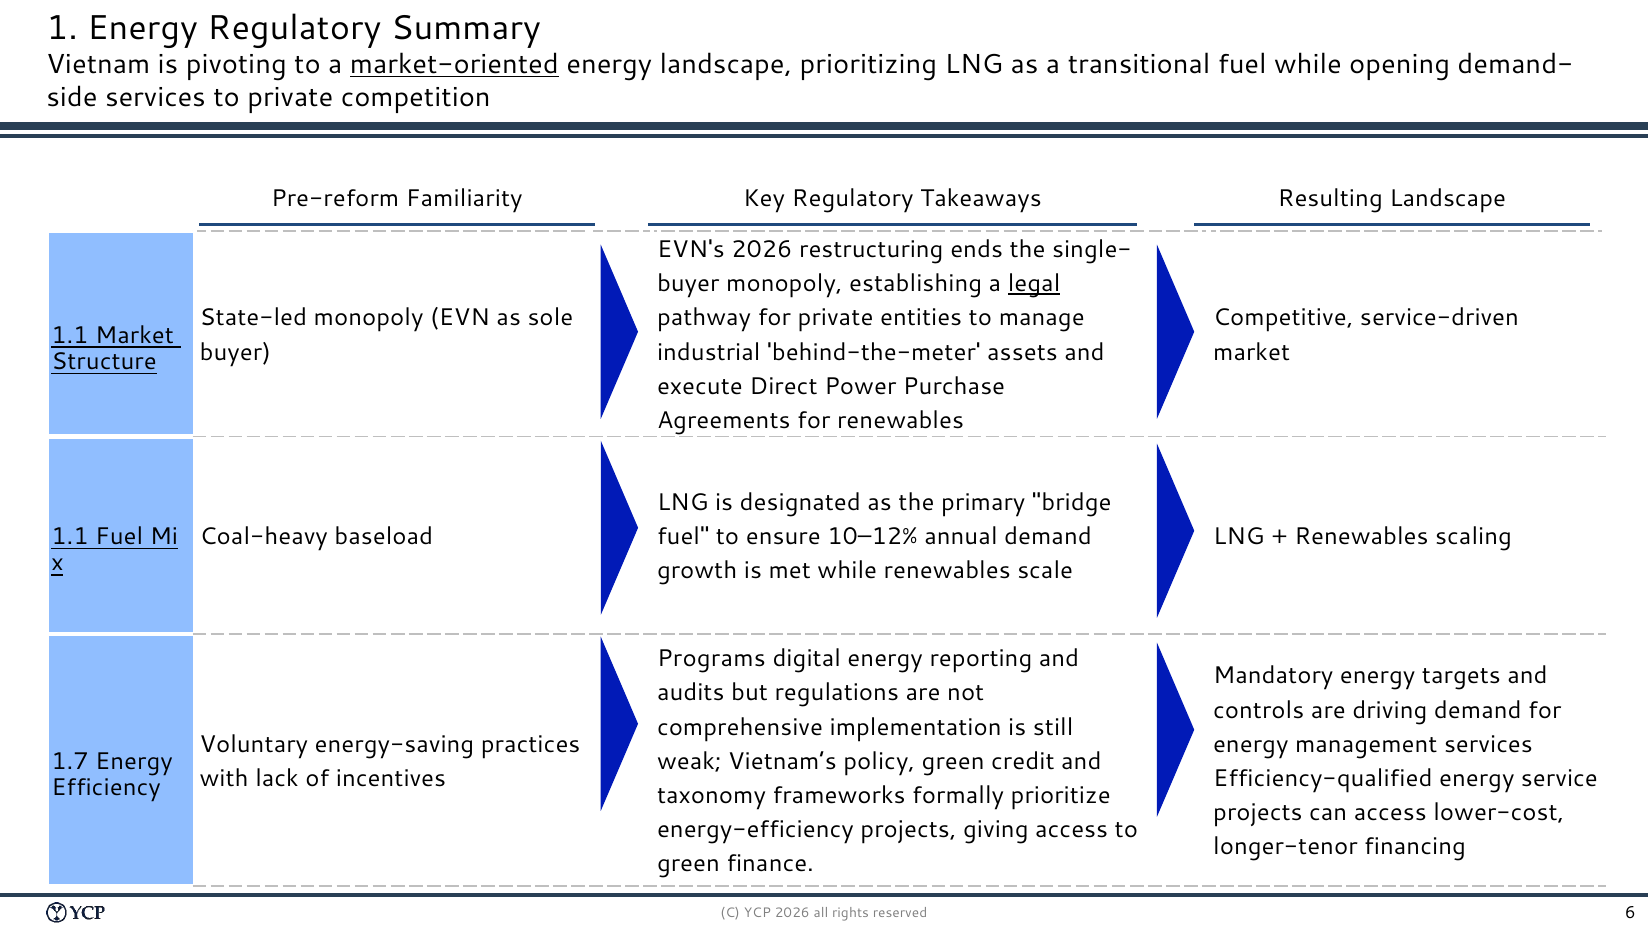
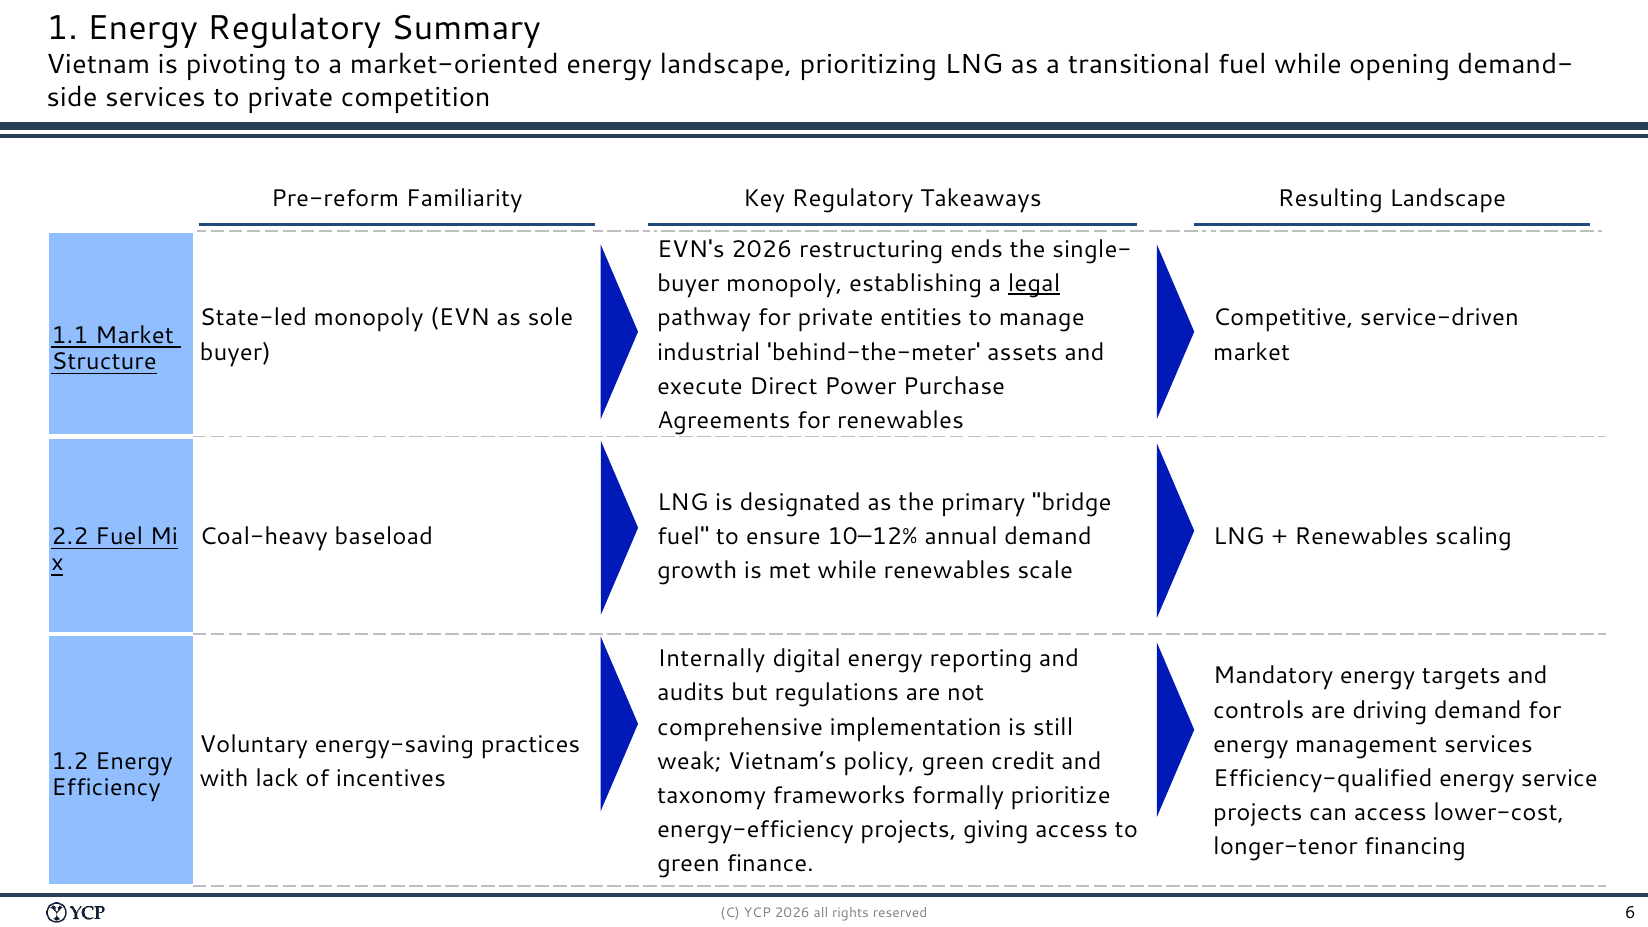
market-oriented underline: present -> none
1.1 at (70, 537): 1.1 -> 2.2
Programs: Programs -> Internally
1.7: 1.7 -> 1.2
